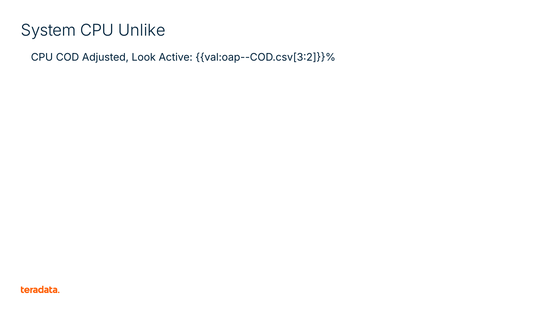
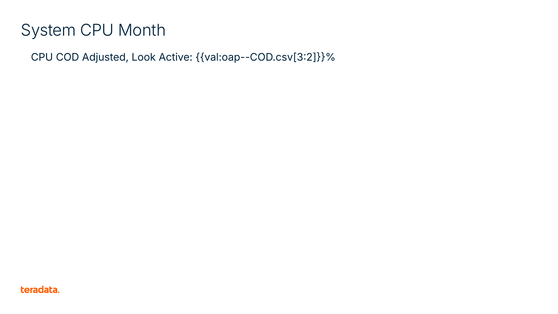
Unlike: Unlike -> Month
